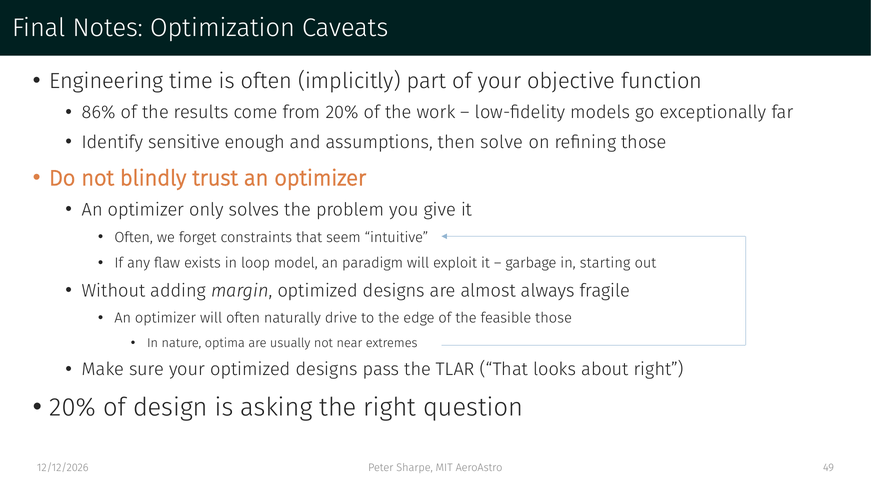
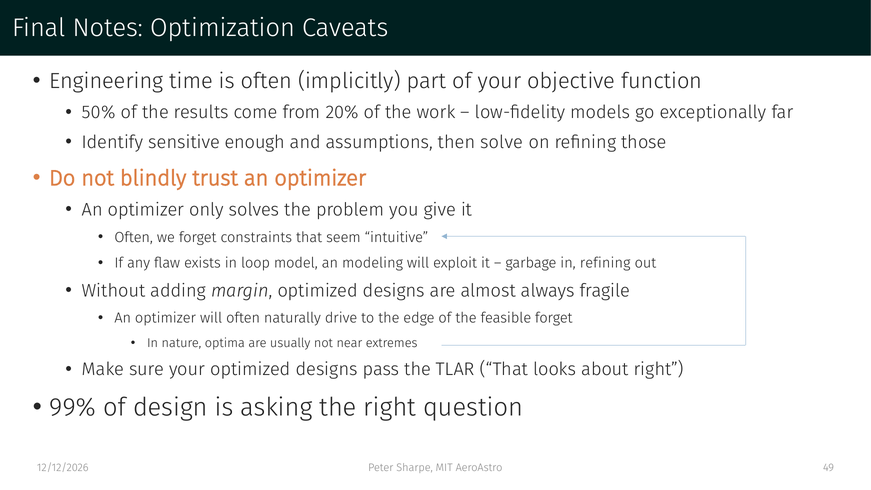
86%: 86% -> 50%
paradigm: paradigm -> modeling
in starting: starting -> refining
feasible those: those -> forget
20% at (73, 407): 20% -> 99%
